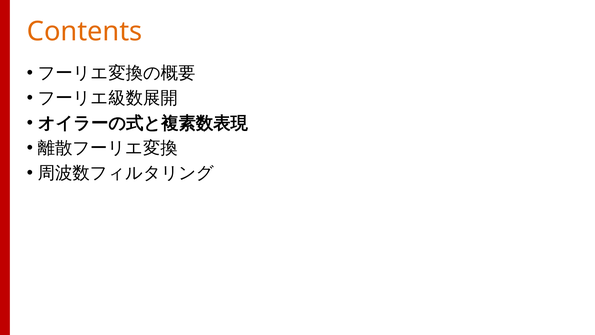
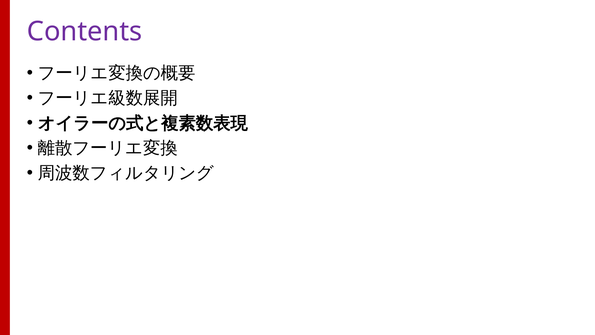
Contents colour: orange -> purple
